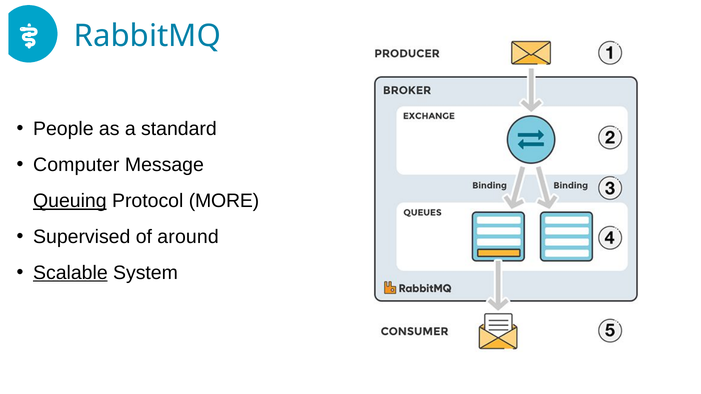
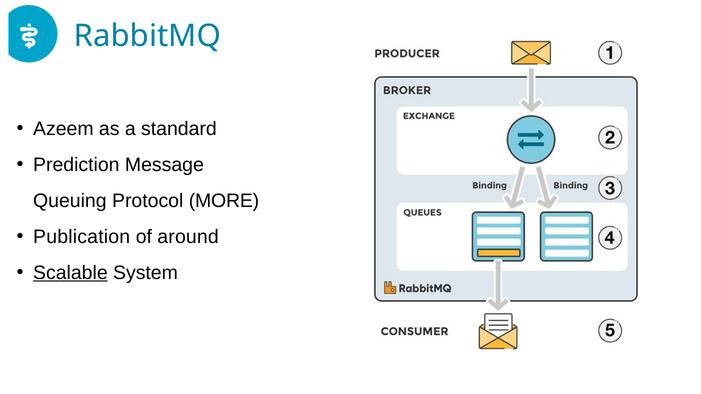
People: People -> Azeem
Computer: Computer -> Prediction
Queuing underline: present -> none
Supervised: Supervised -> Publication
